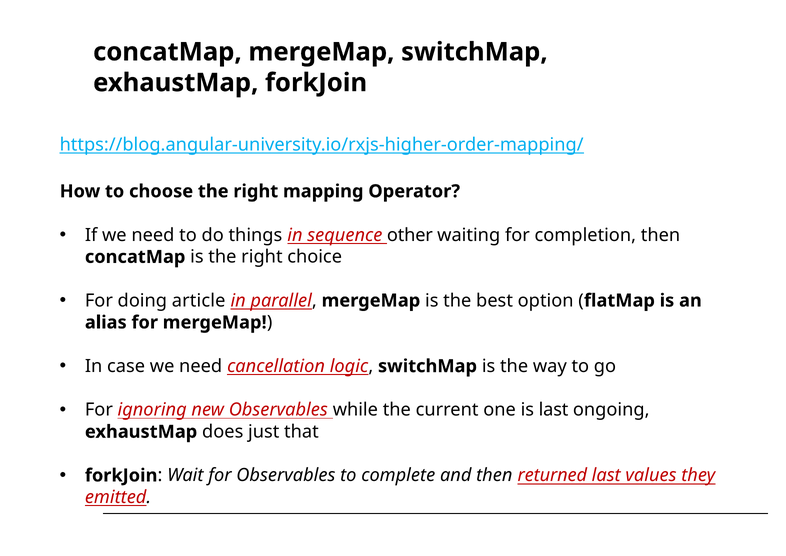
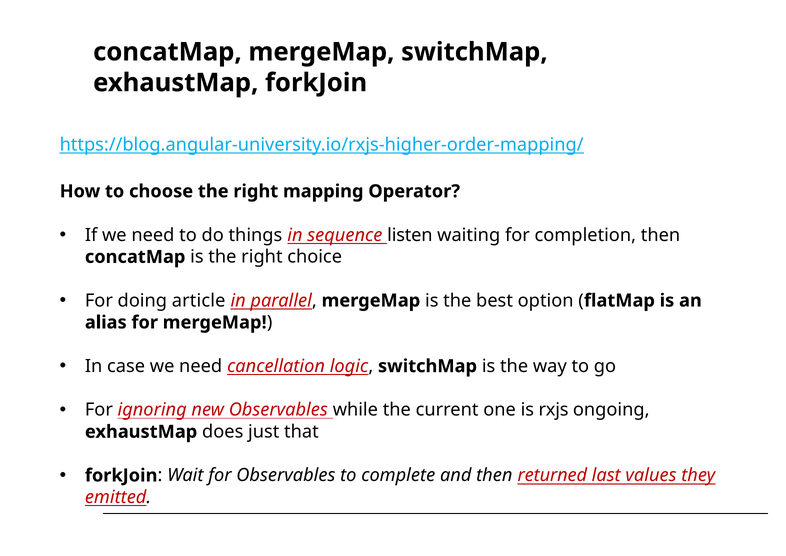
other: other -> listen
is last: last -> rxjs
